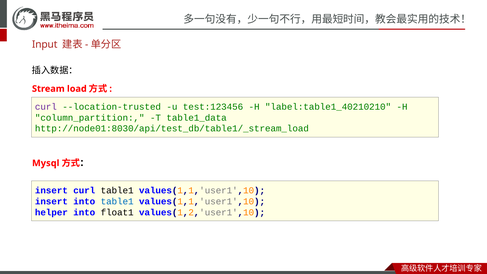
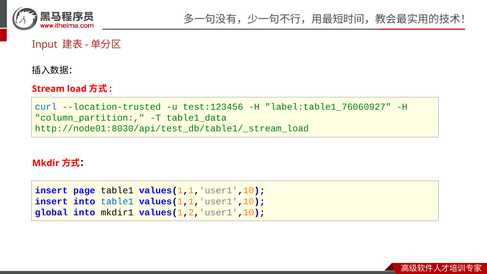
curl at (46, 107) colour: purple -> blue
label:table1_40210210: label:table1_40210210 -> label:table1_76060927
Mysql: Mysql -> Mkdir
insert curl: curl -> page
helper: helper -> global
float1: float1 -> mkdir1
